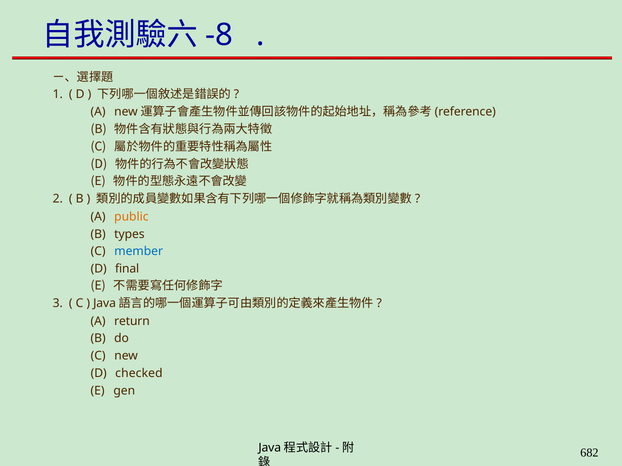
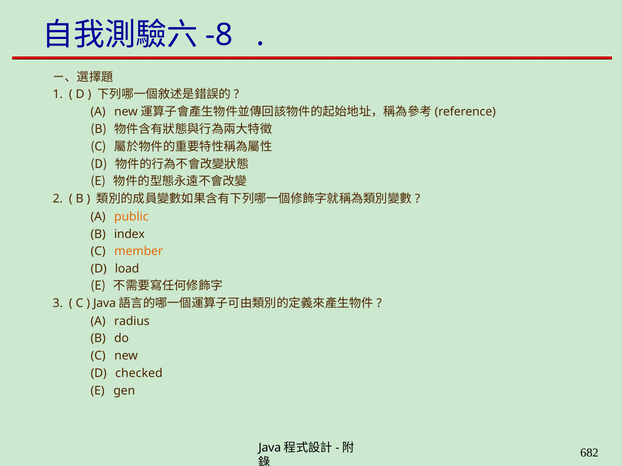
types: types -> index
member colour: blue -> orange
final: final -> load
return: return -> radius
